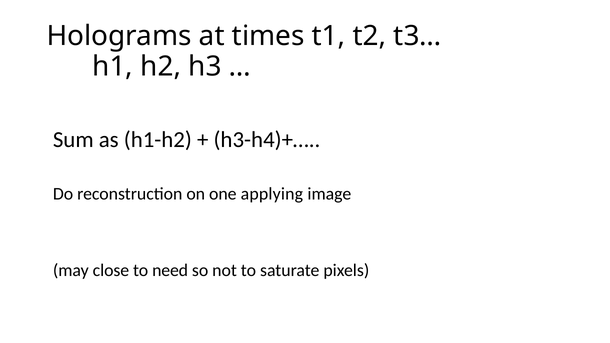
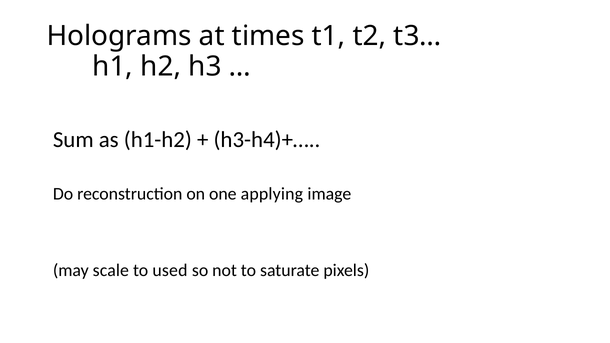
close: close -> scale
need: need -> used
